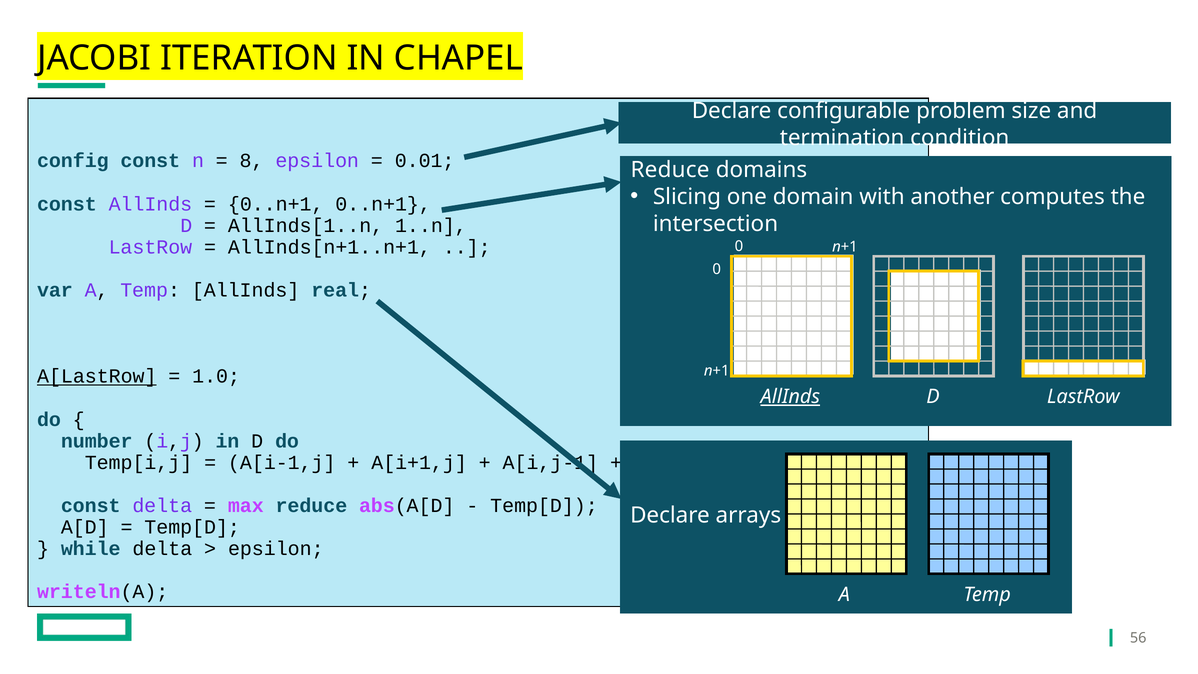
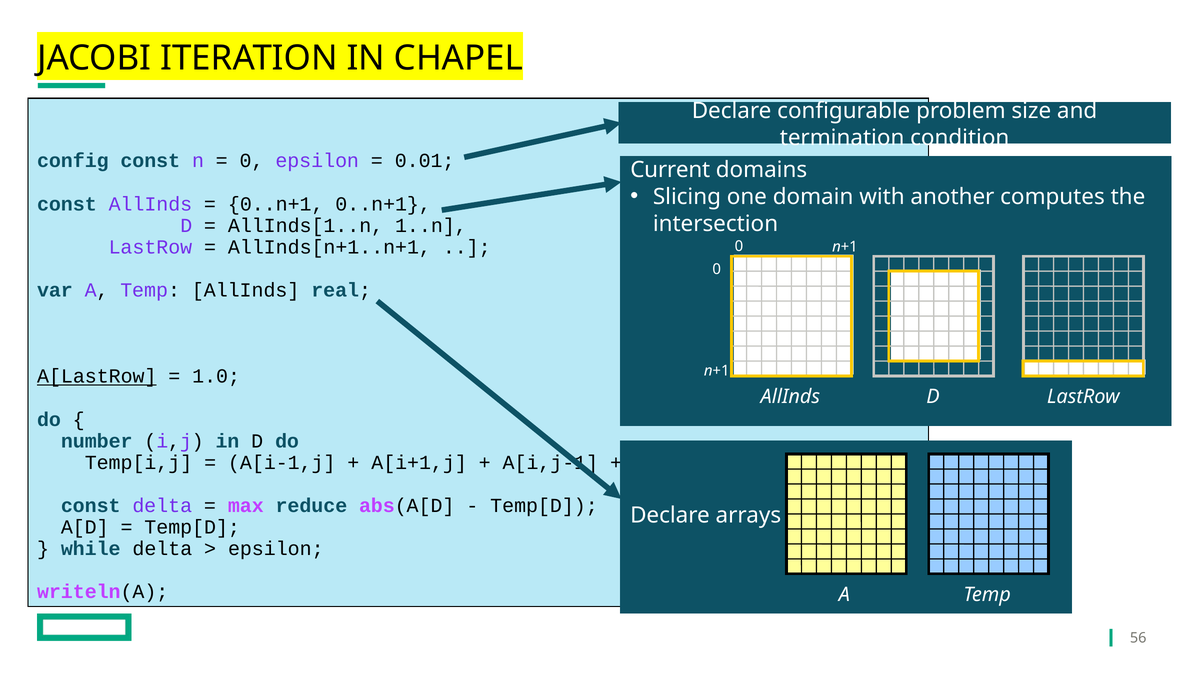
8 at (252, 161): 8 -> 0
Reduce at (670, 170): Reduce -> Current
AllInds at (790, 396) underline: present -> none
